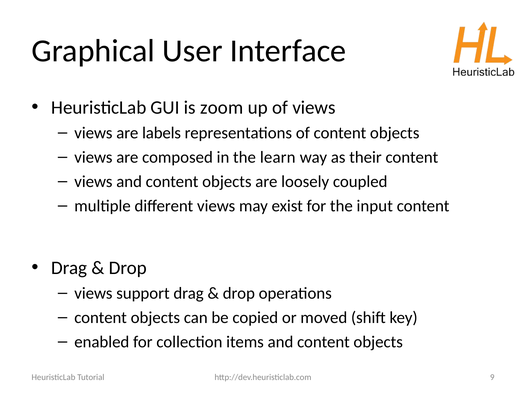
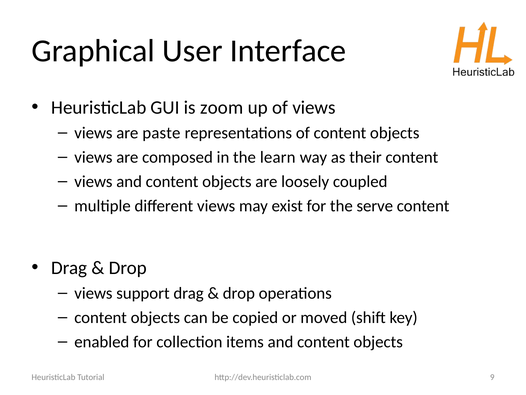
labels: labels -> paste
input: input -> serve
